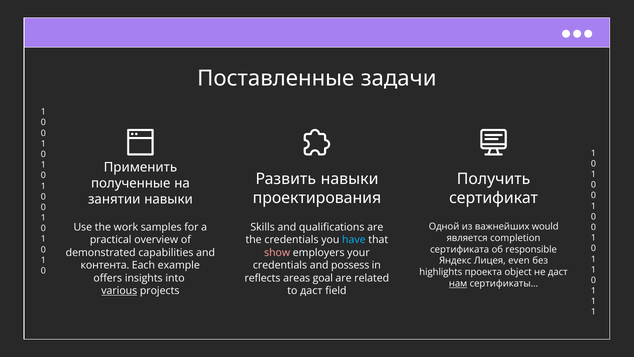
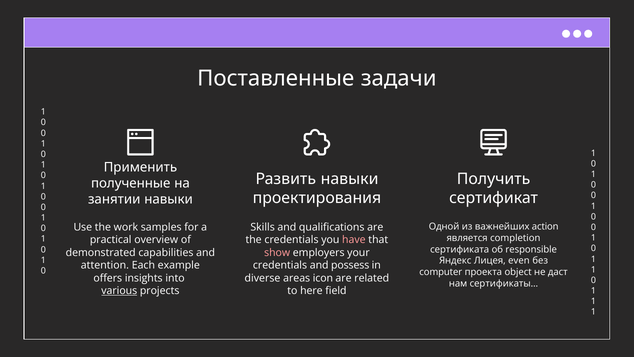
would: would -> action
have colour: light blue -> pink
контента: контента -> attention
highlights: highlights -> computer
reflects: reflects -> diverse
goal: goal -> icon
нам underline: present -> none
to даст: даст -> here
